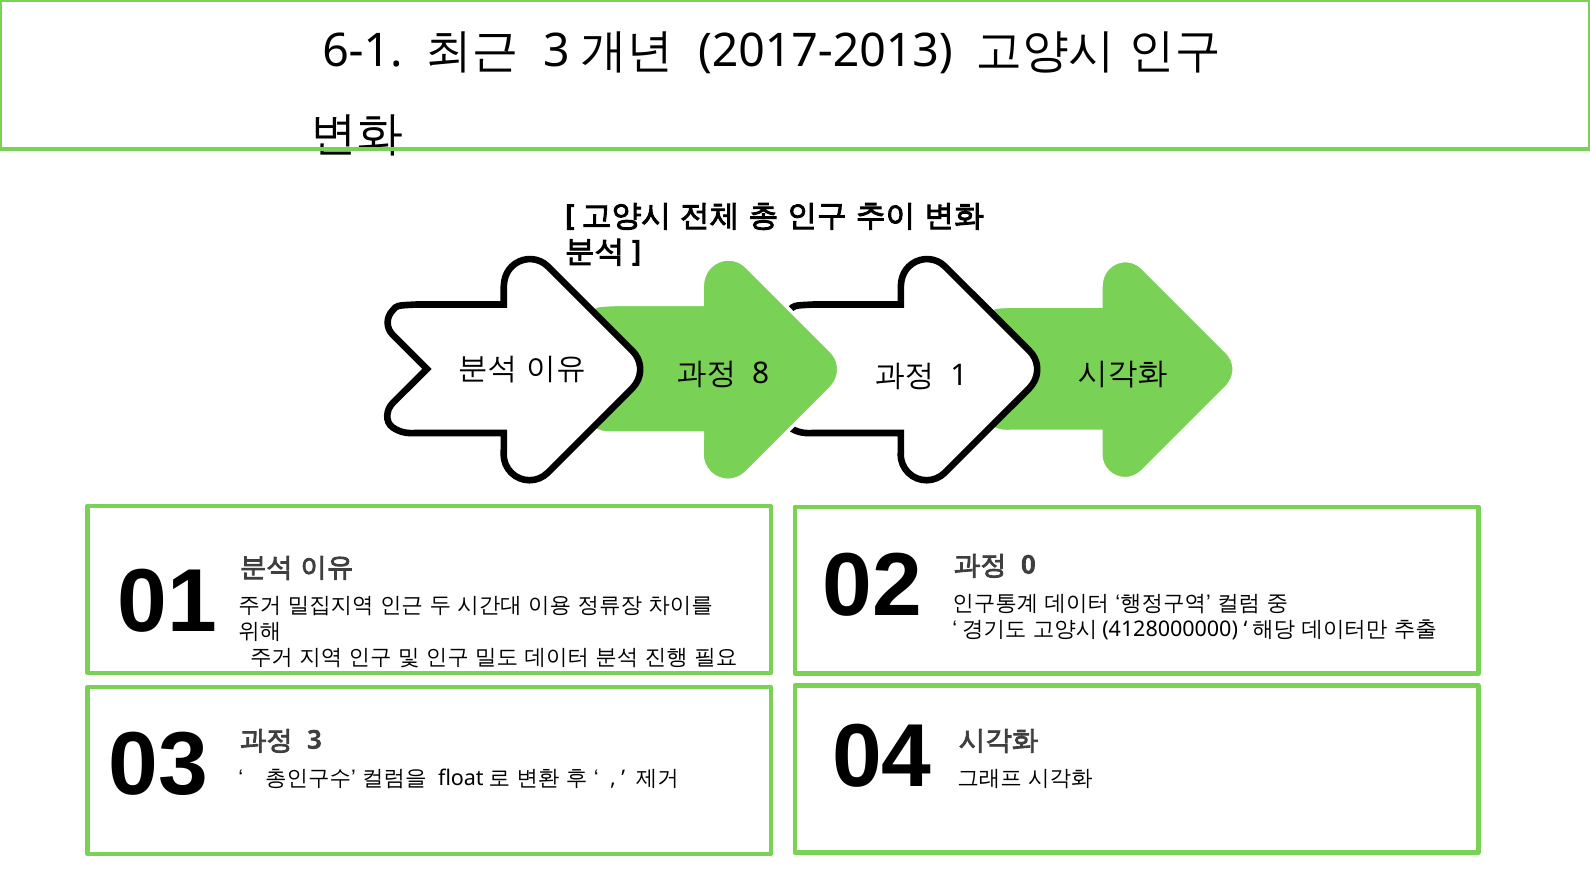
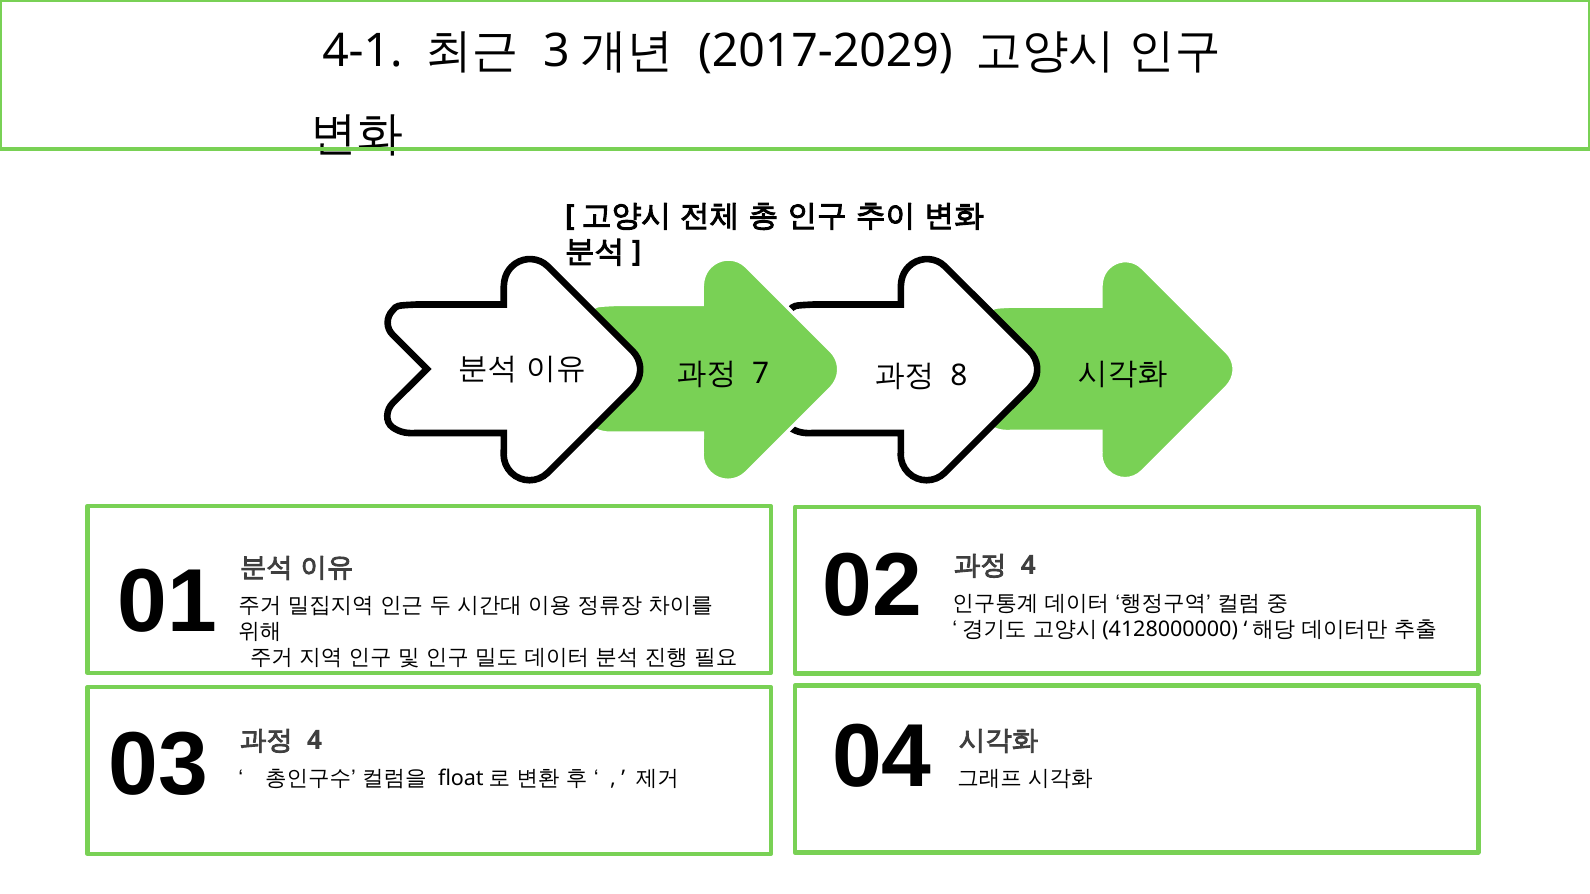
6-1: 6-1 -> 4-1
2017-2013: 2017-2013 -> 2017-2029
8: 8 -> 7
1: 1 -> 8
0 at (1028, 565): 0 -> 4
3 at (314, 740): 3 -> 4
